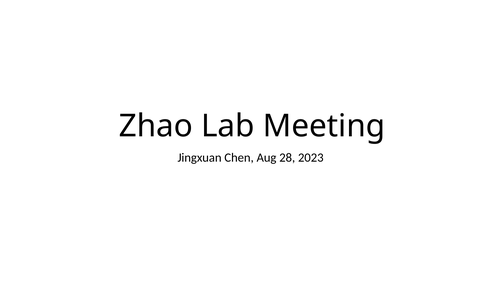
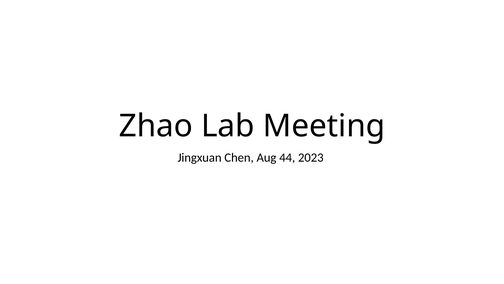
28: 28 -> 44
